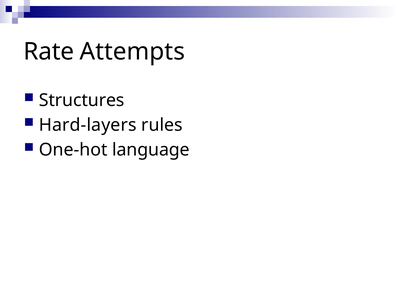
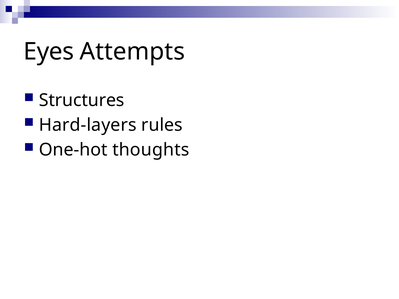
Rate: Rate -> Eyes
language: language -> thoughts
